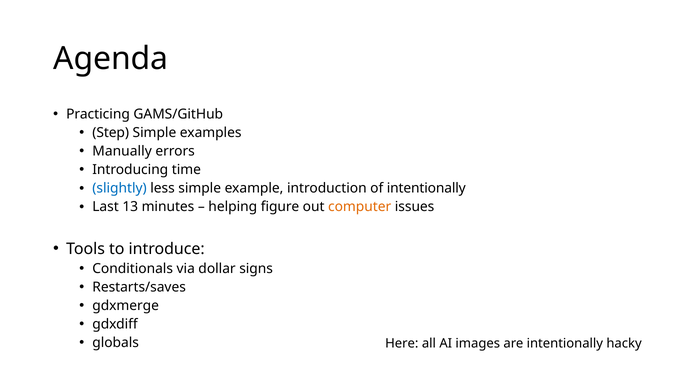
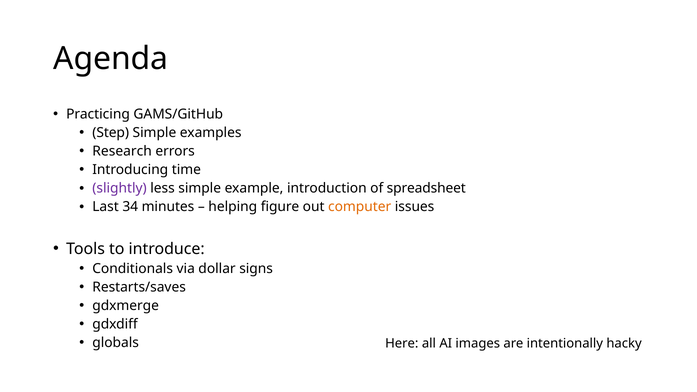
Manually: Manually -> Research
slightly colour: blue -> purple
of intentionally: intentionally -> spreadsheet
13: 13 -> 34
